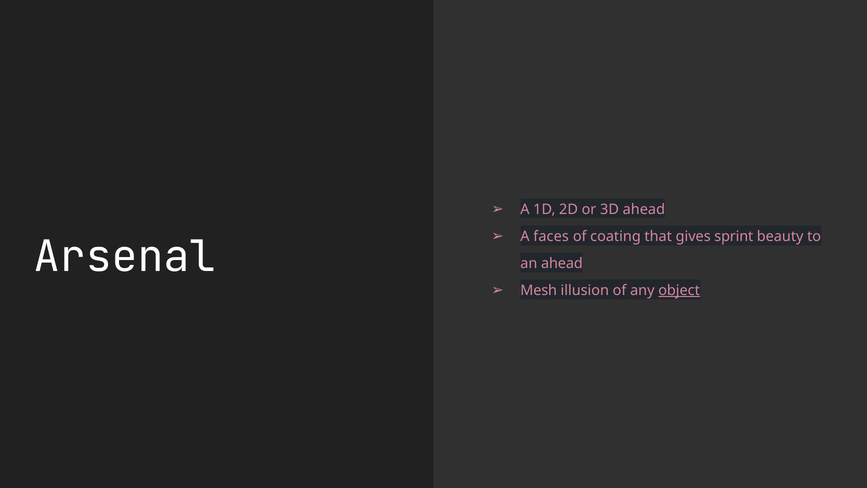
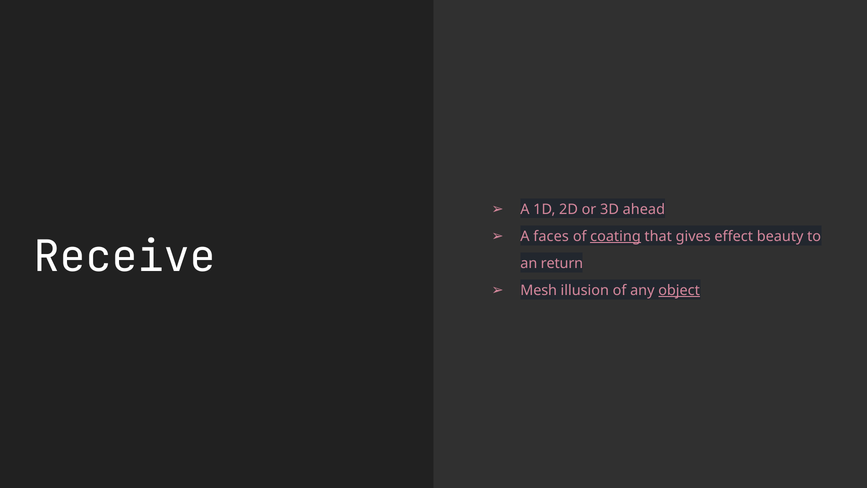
coating underline: none -> present
sprint: sprint -> effect
Arsenal: Arsenal -> Receive
an ahead: ahead -> return
